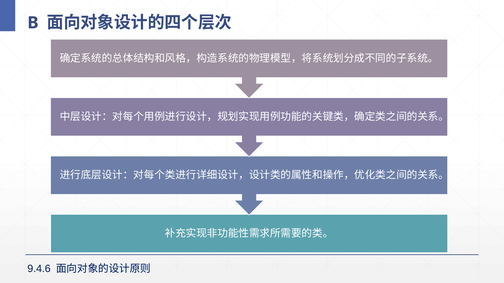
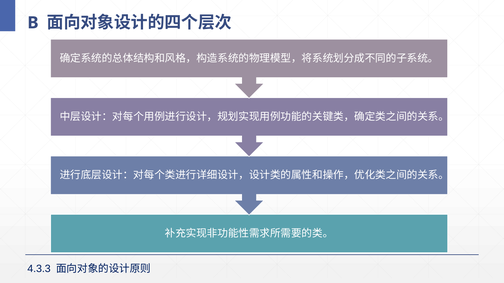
9.4.6: 9.4.6 -> 4.3.3
